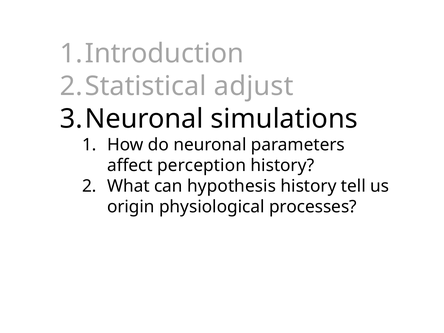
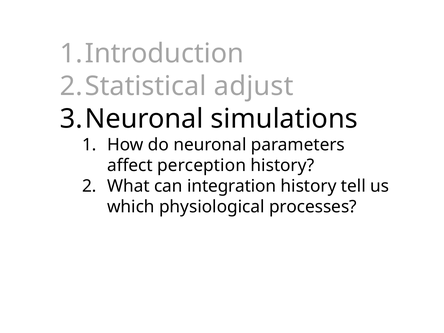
hypothesis: hypothesis -> integration
origin: origin -> which
